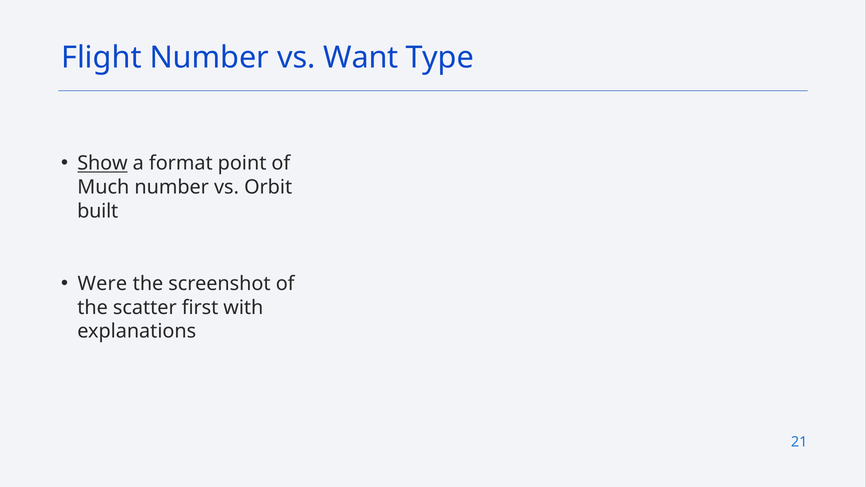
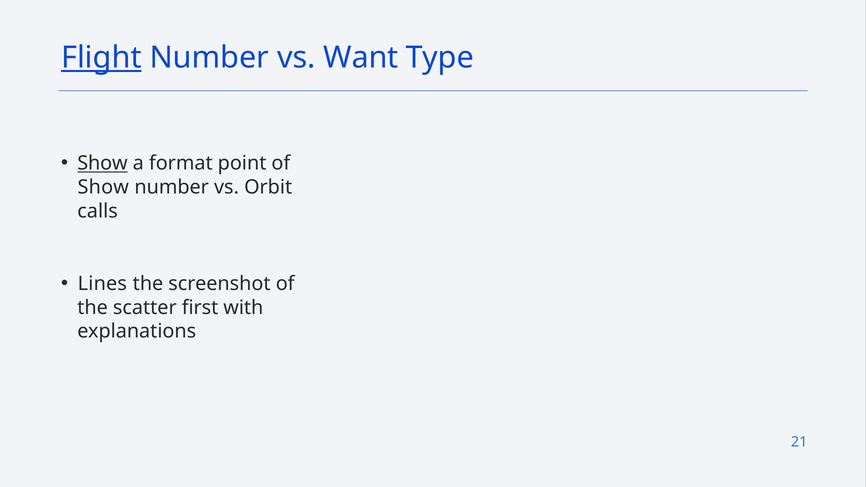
Flight underline: none -> present
Much at (103, 187): Much -> Show
built: built -> calls
Were: Were -> Lines
